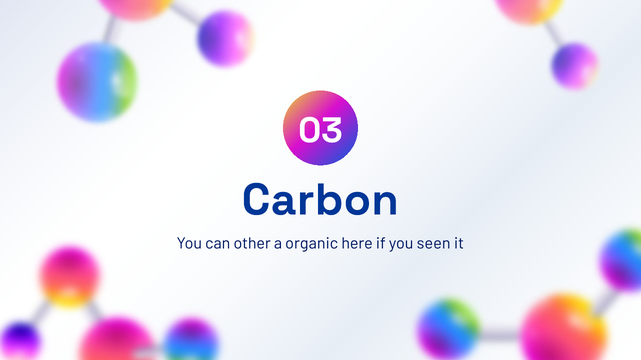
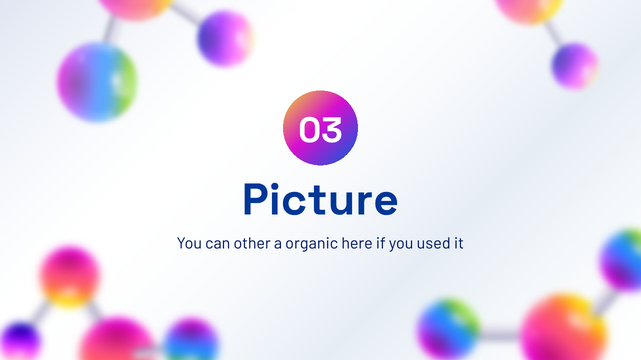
Carbon: Carbon -> Picture
seen: seen -> used
